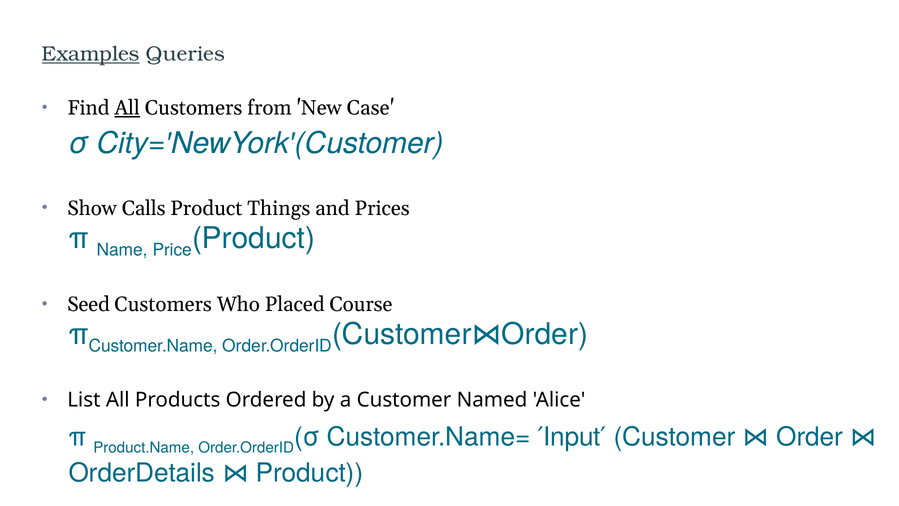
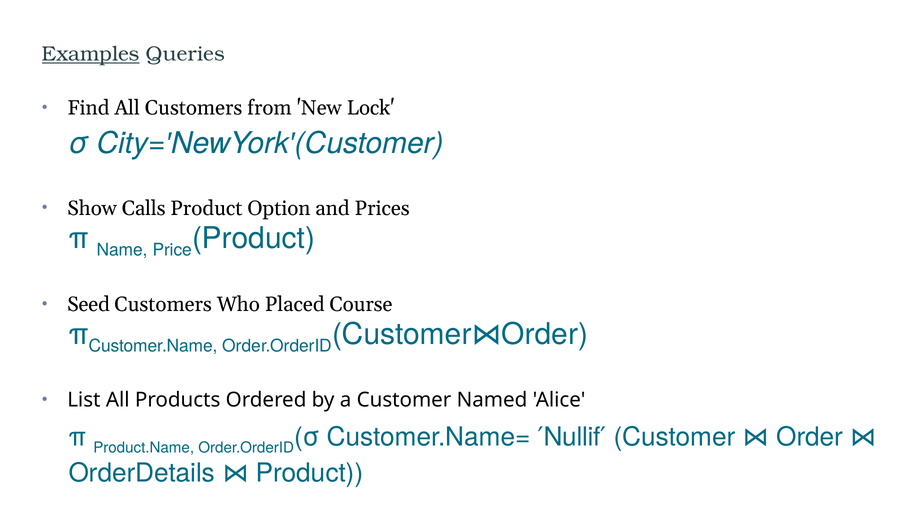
All at (127, 108) underline: present -> none
Case: Case -> Lock
Things: Things -> Option
Input: Input -> Nullif
